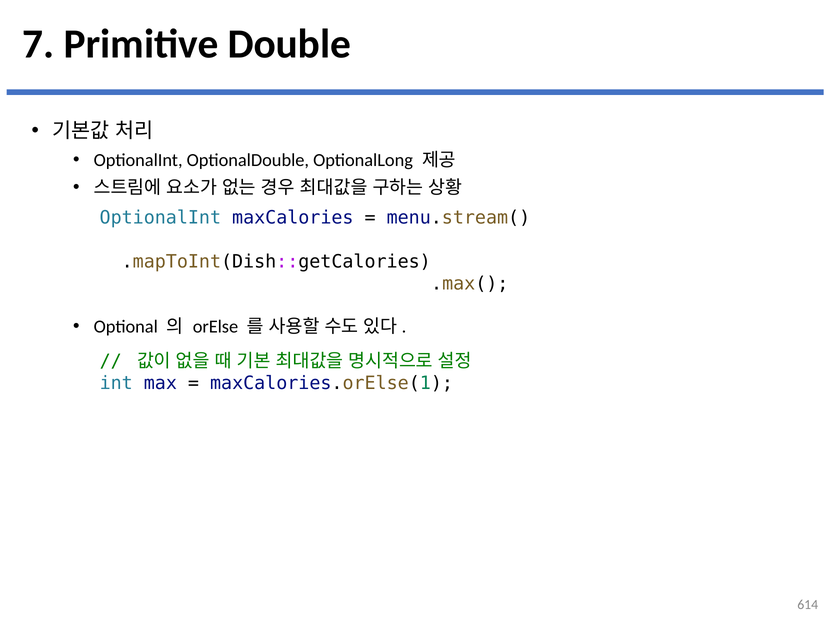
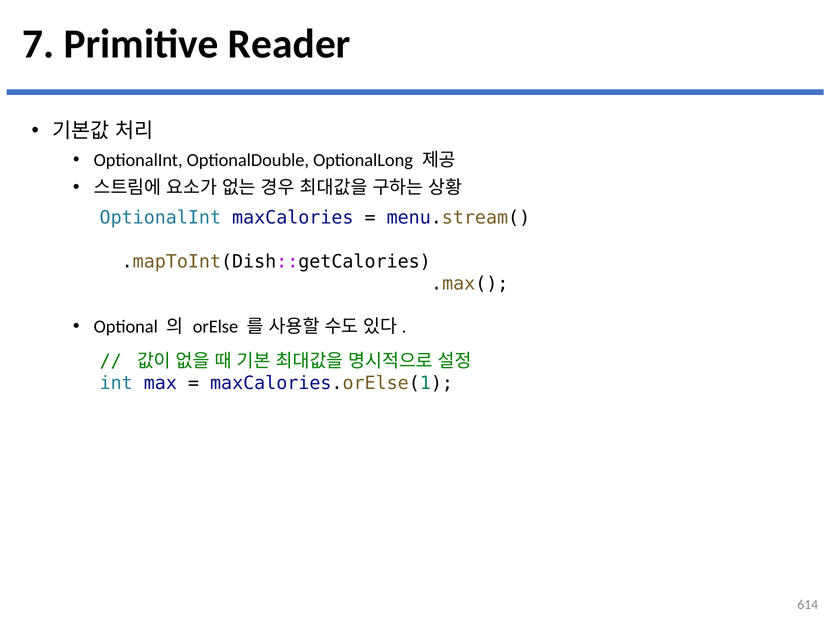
Double: Double -> Reader
